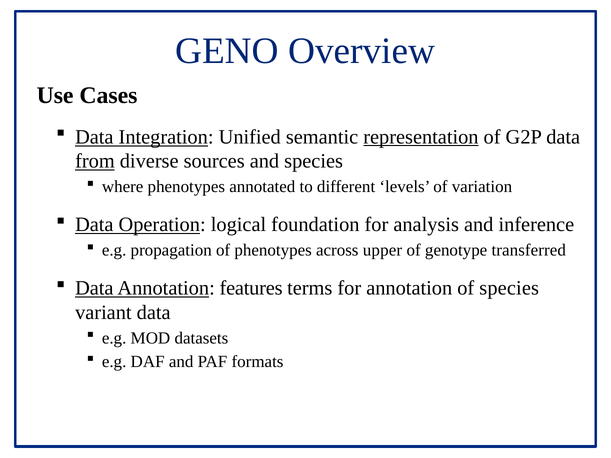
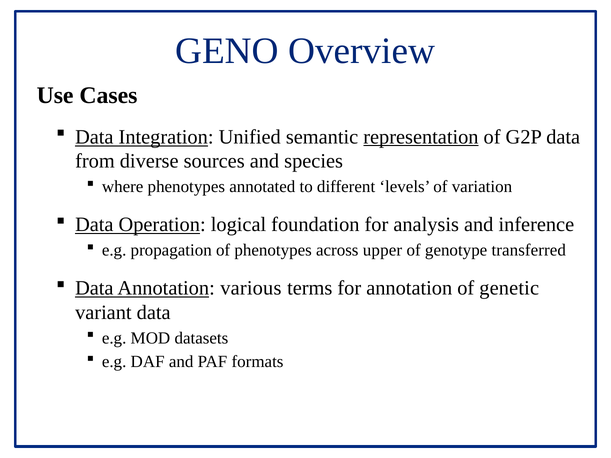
from underline: present -> none
features: features -> various
of species: species -> genetic
